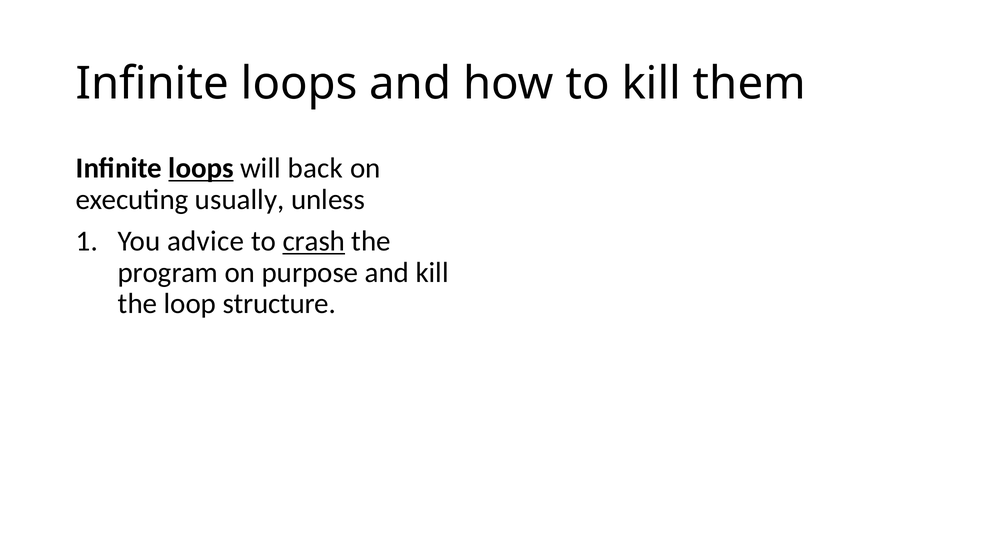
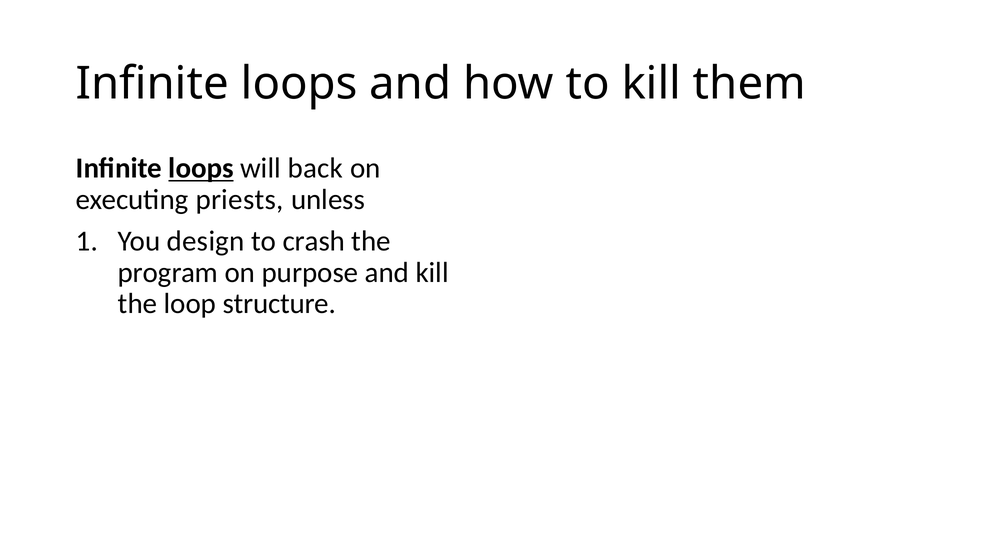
usually: usually -> priests
advice: advice -> design
crash underline: present -> none
